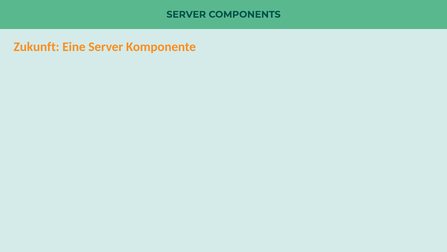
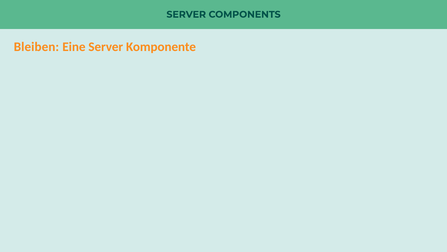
Zukunft: Zukunft -> Bleiben
